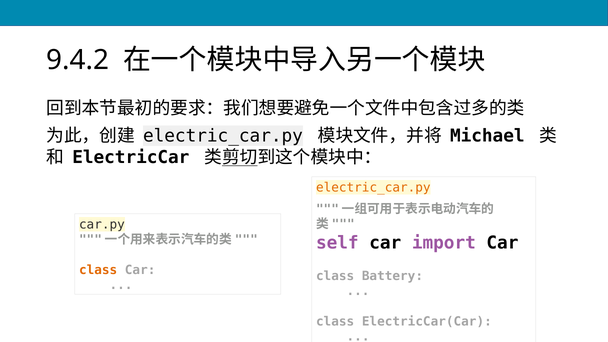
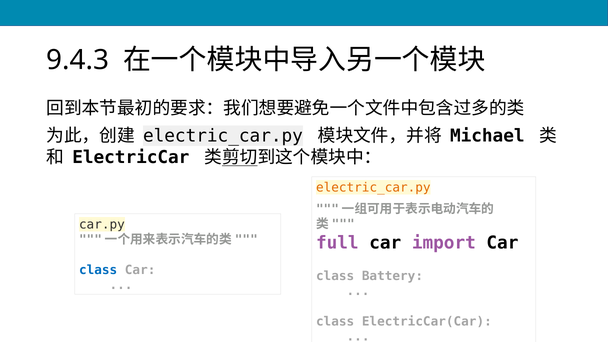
9.4.2: 9.4.2 -> 9.4.3
self: self -> full
class at (98, 270) colour: orange -> blue
